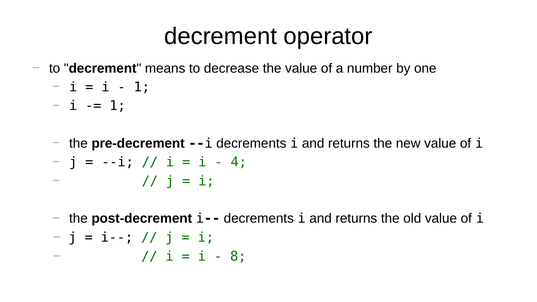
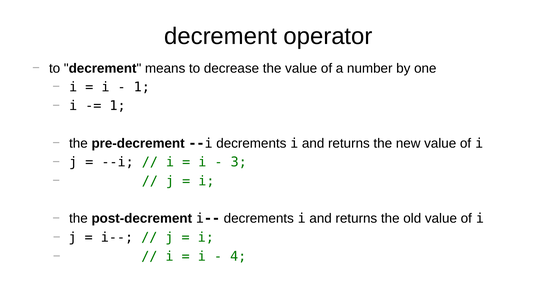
4: 4 -> 3
8: 8 -> 4
